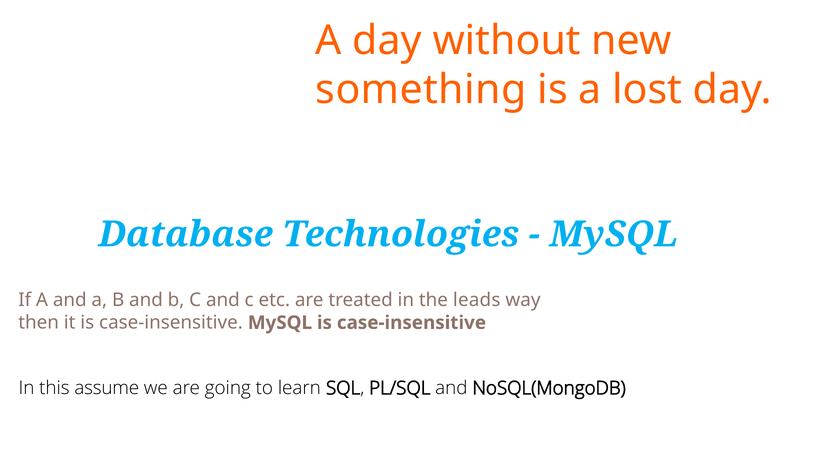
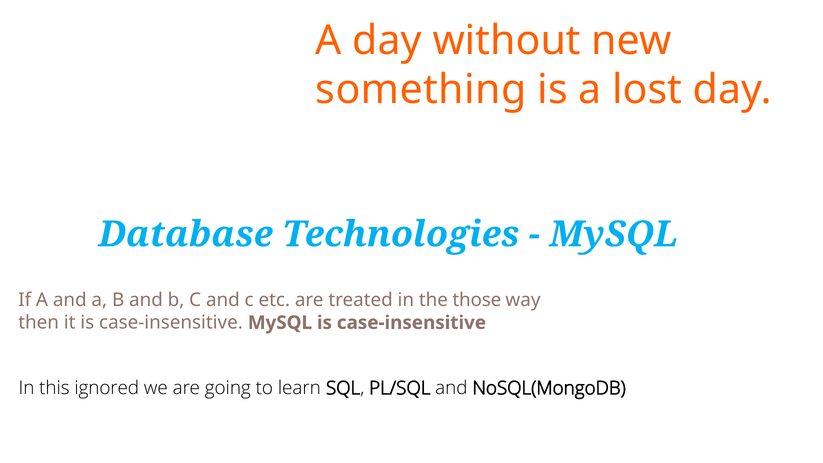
leads: leads -> those
assume: assume -> ignored
